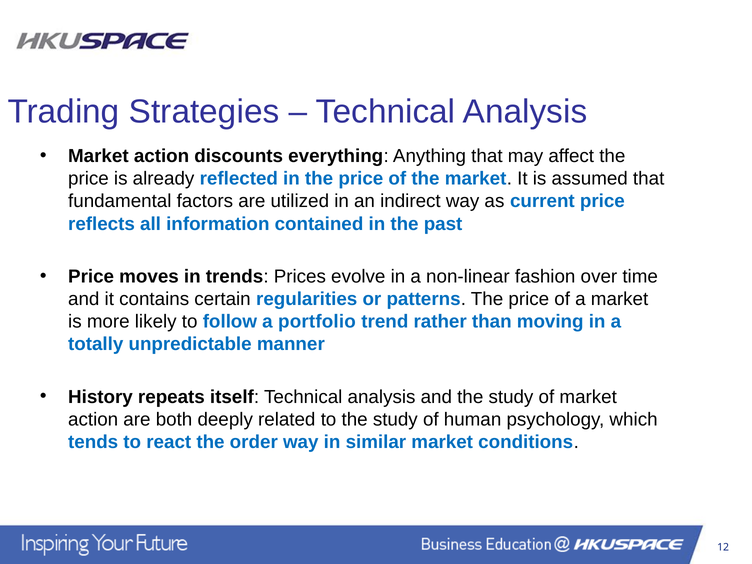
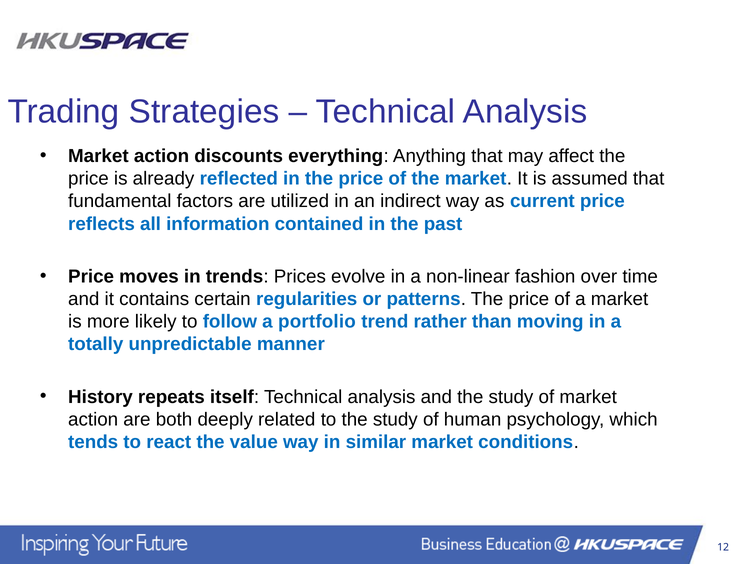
order: order -> value
